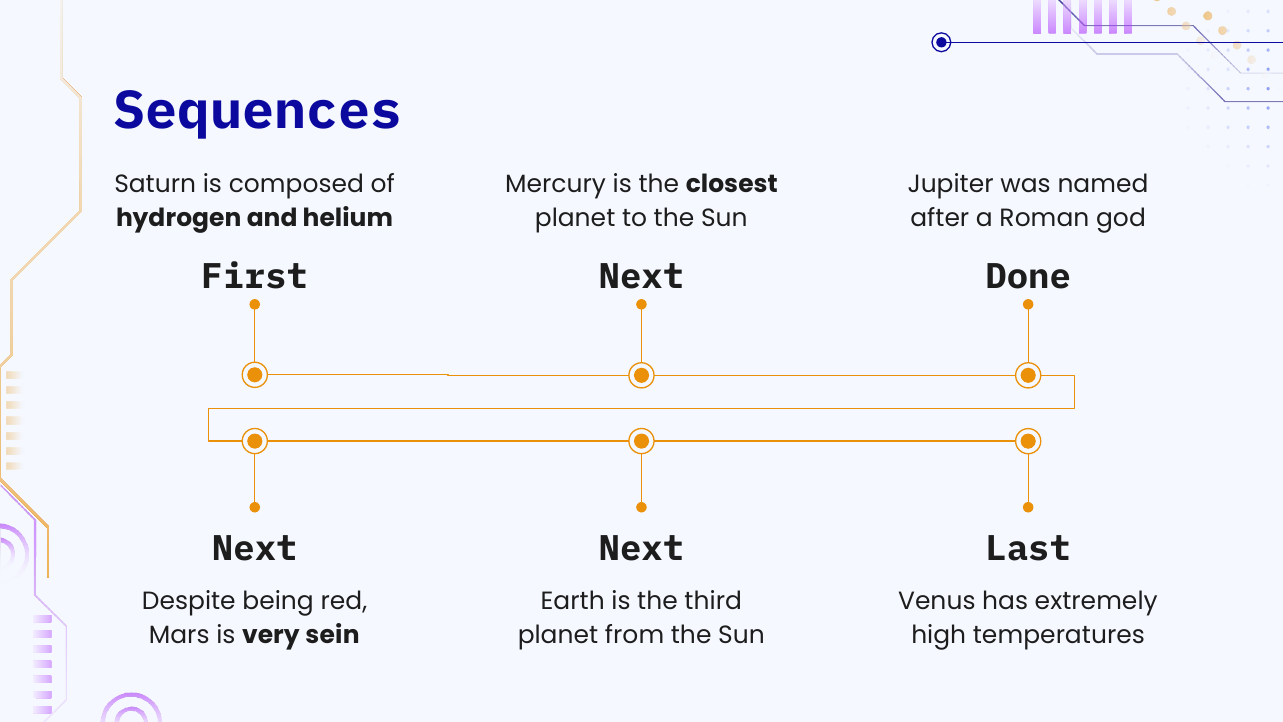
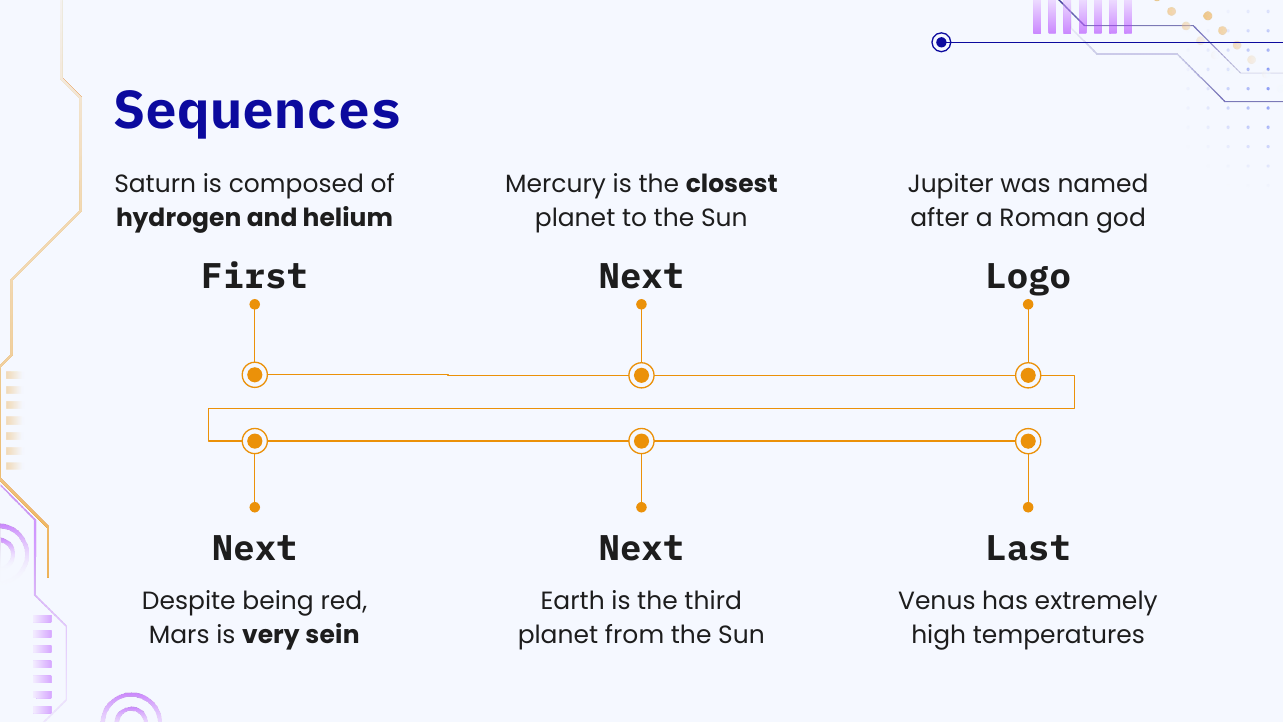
Done: Done -> Logo
